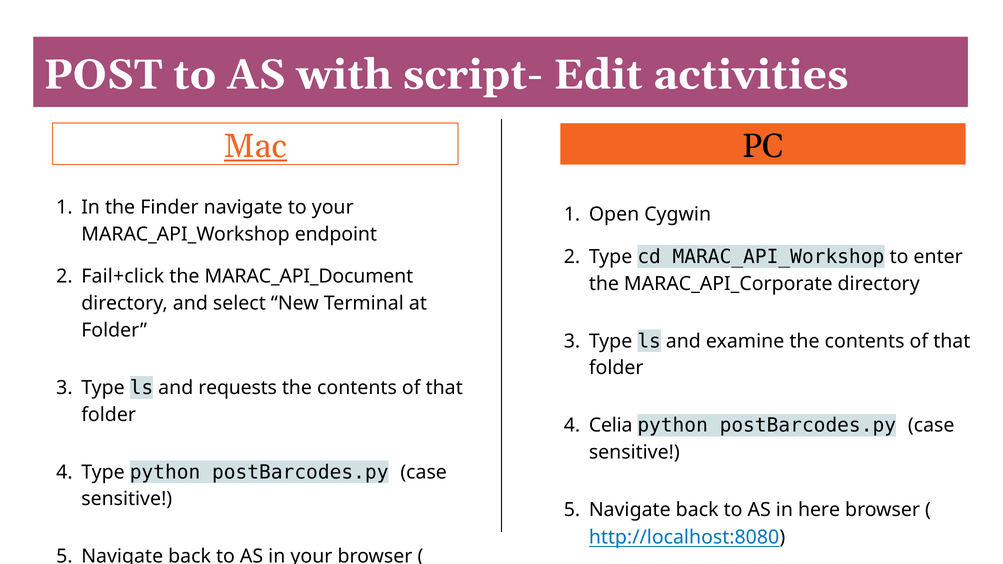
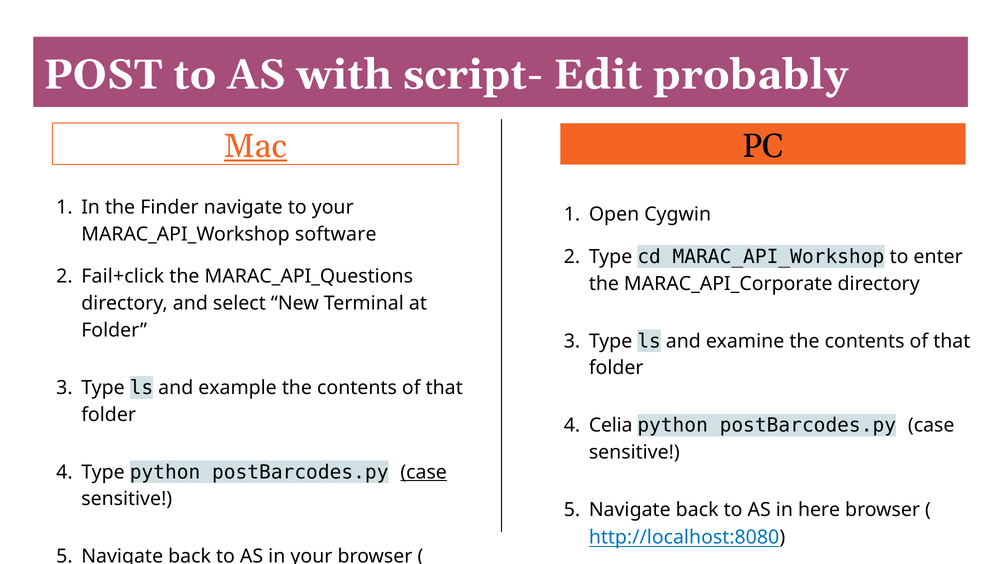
activities: activities -> probably
endpoint: endpoint -> software
MARAC_API_Document: MARAC_API_Document -> MARAC_API_Questions
requests: requests -> example
case at (424, 472) underline: none -> present
